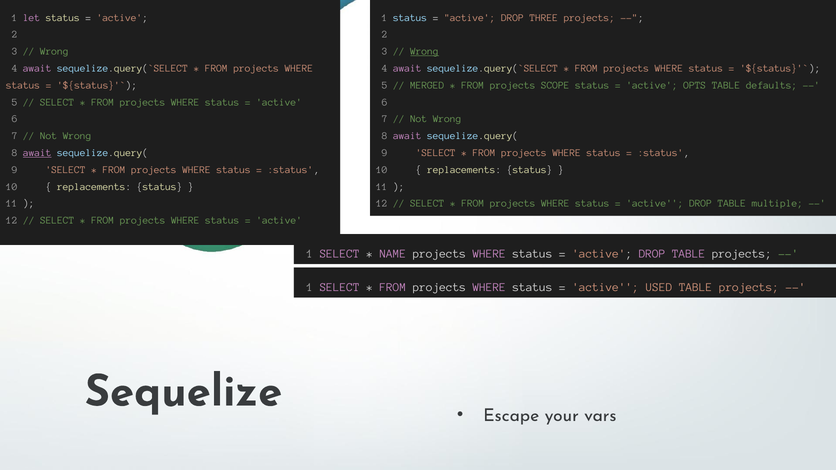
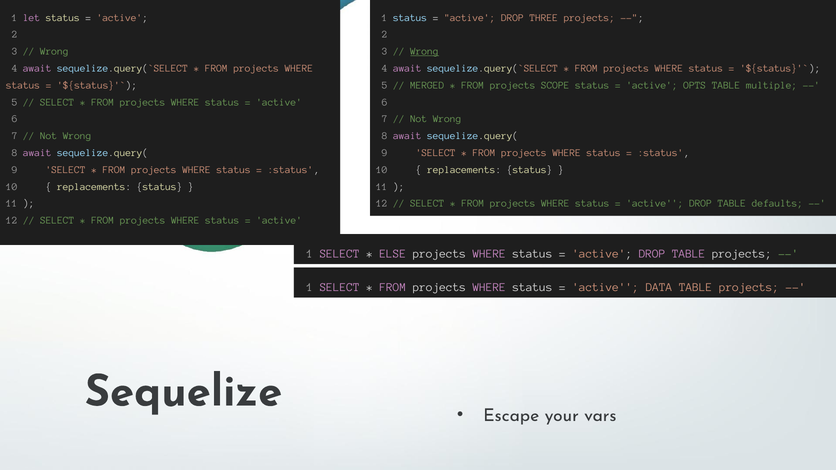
defaults: defaults -> multiple
await at (37, 153) underline: present -> none
multiple: multiple -> defaults
NAME: NAME -> ELSE
USED: USED -> DATA
